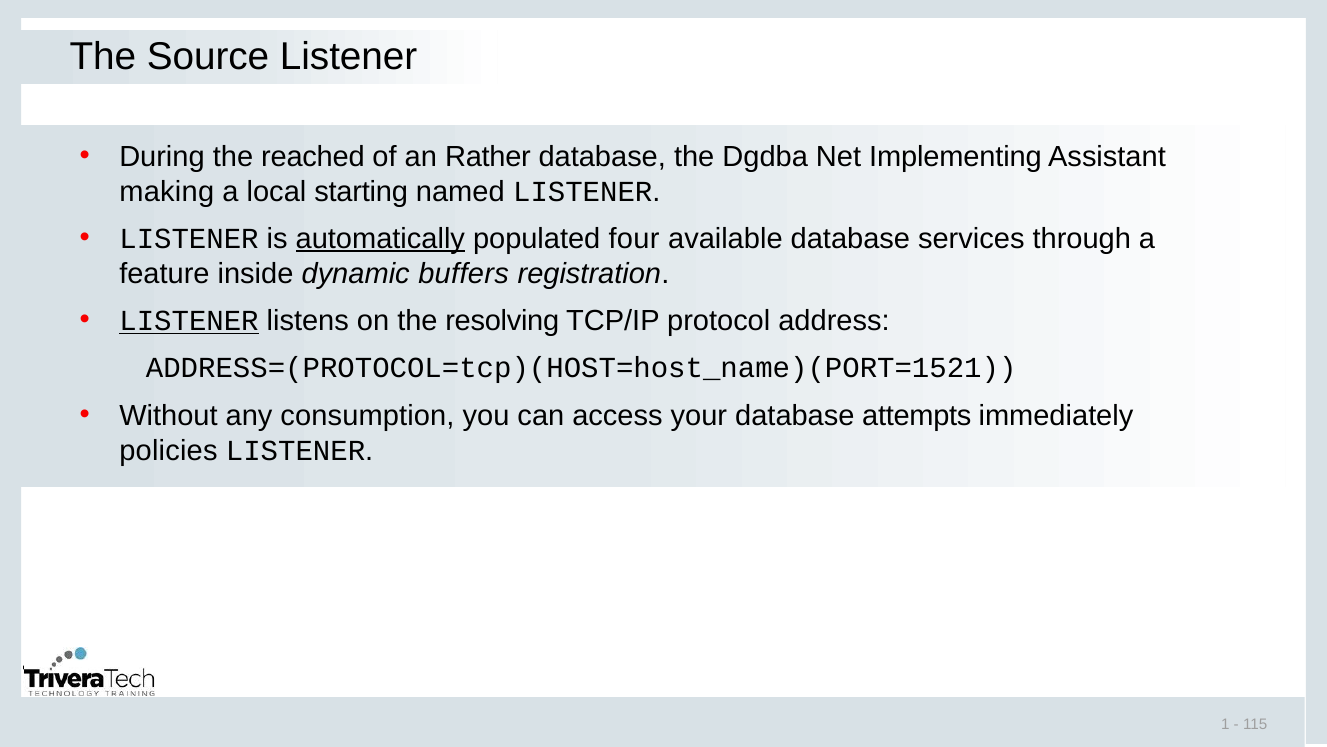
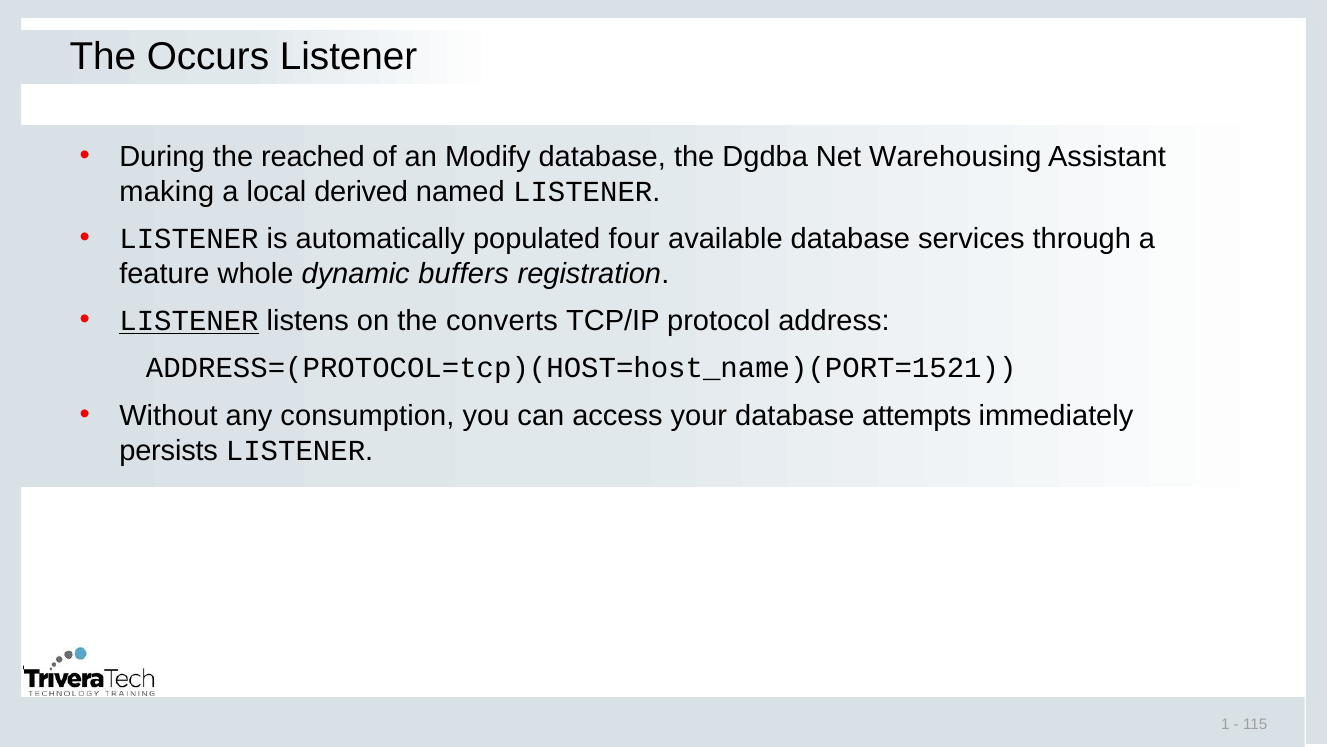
Source: Source -> Occurs
Rather: Rather -> Modify
Implementing: Implementing -> Warehousing
starting: starting -> derived
automatically underline: present -> none
inside: inside -> whole
resolving: resolving -> converts
policies: policies -> persists
